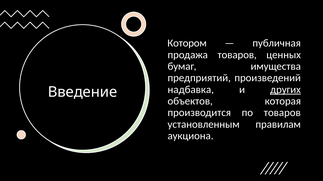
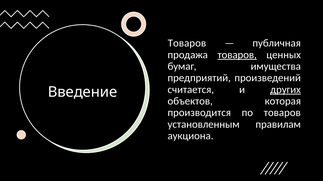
Котором at (187, 43): Котором -> Товаров
товаров at (237, 55) underline: none -> present
надбавка: надбавка -> считается
